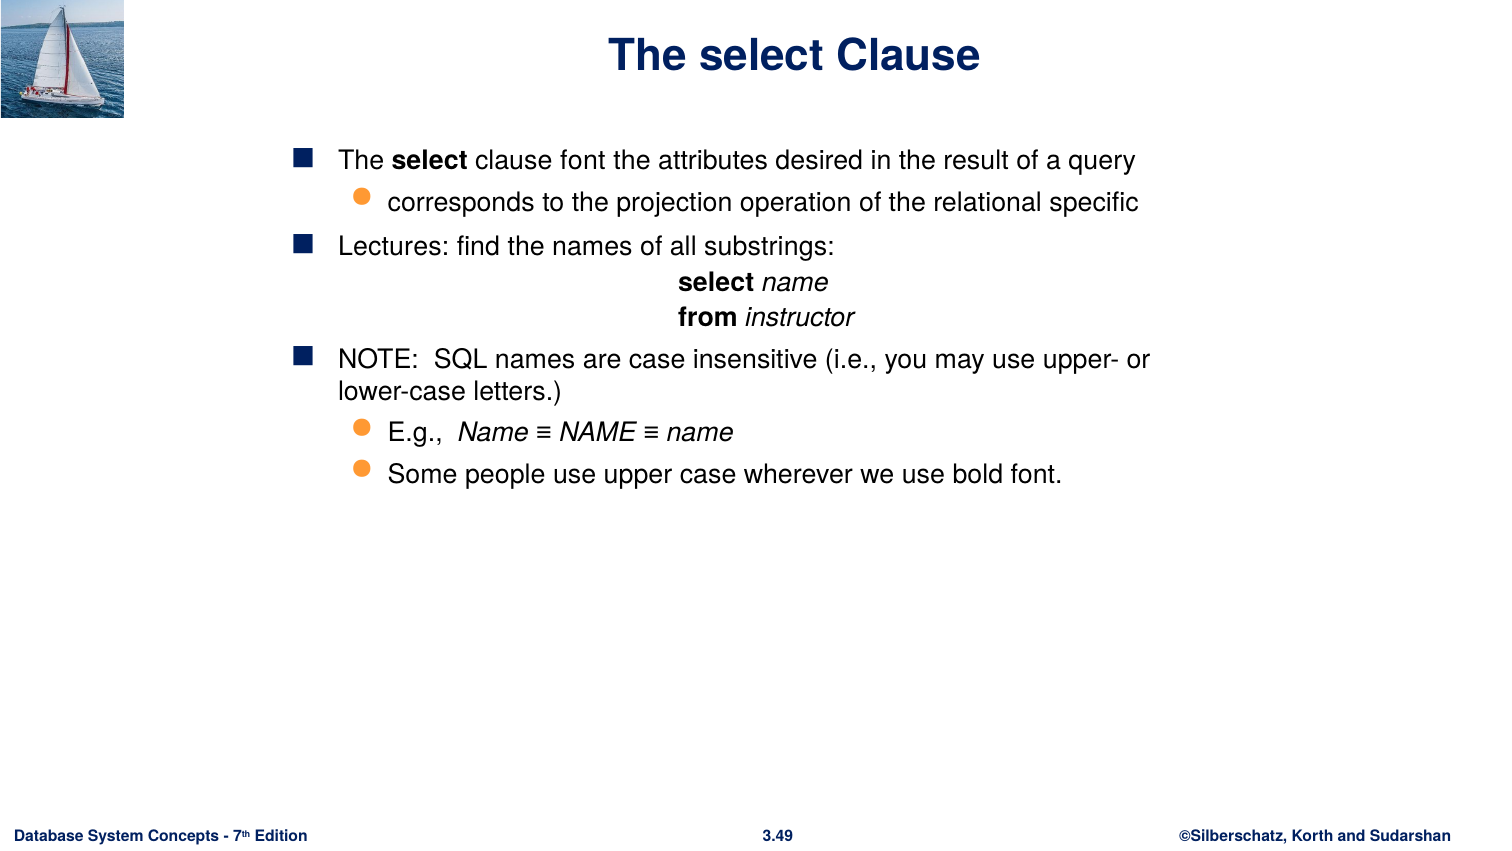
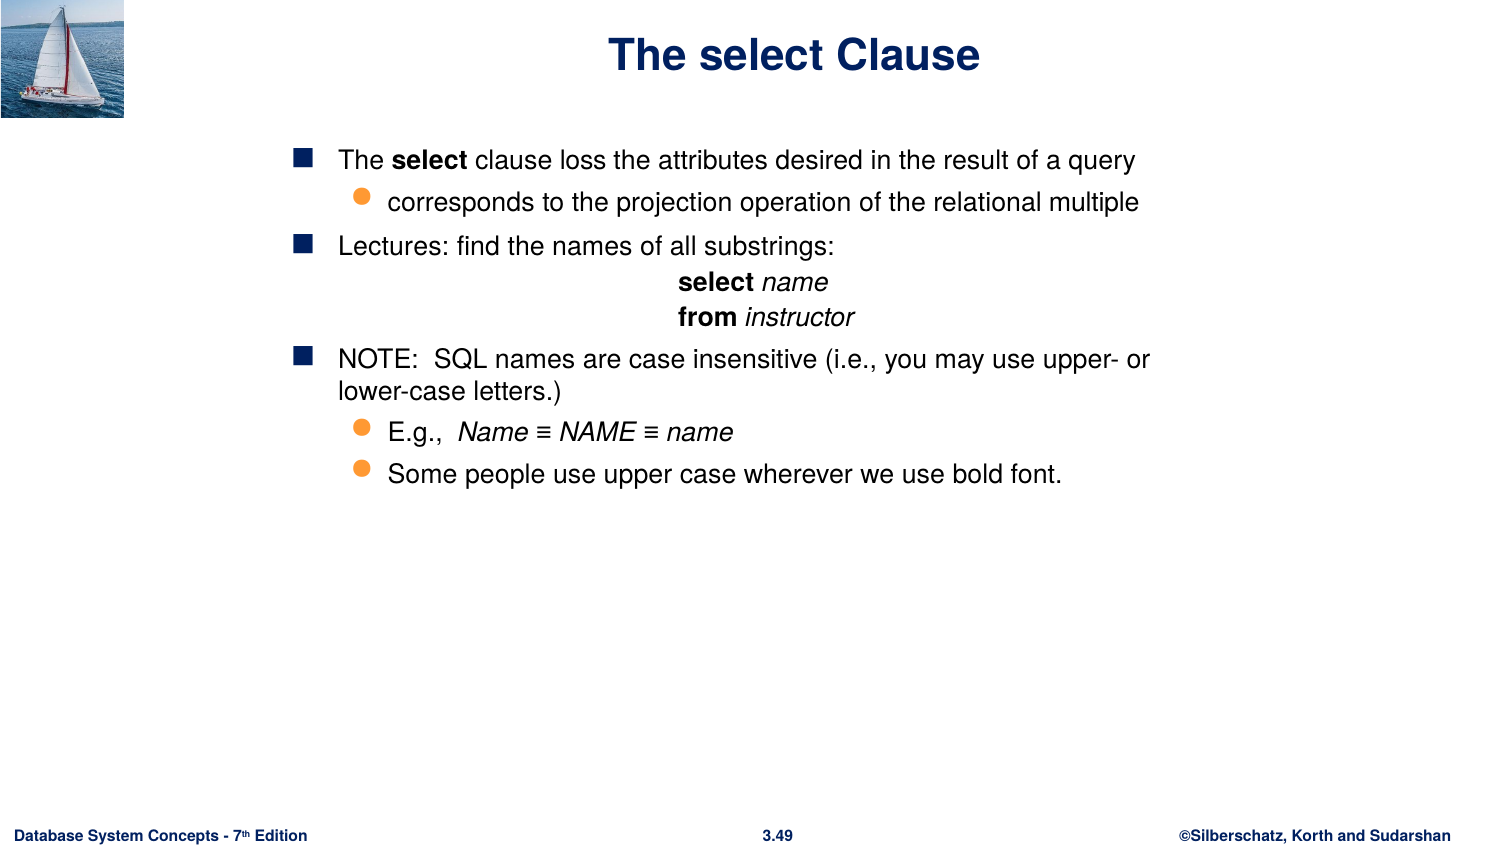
clause font: font -> loss
specific: specific -> multiple
